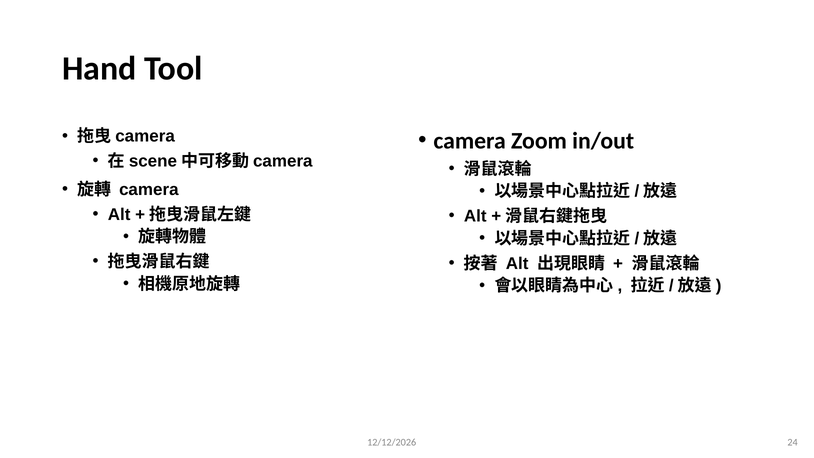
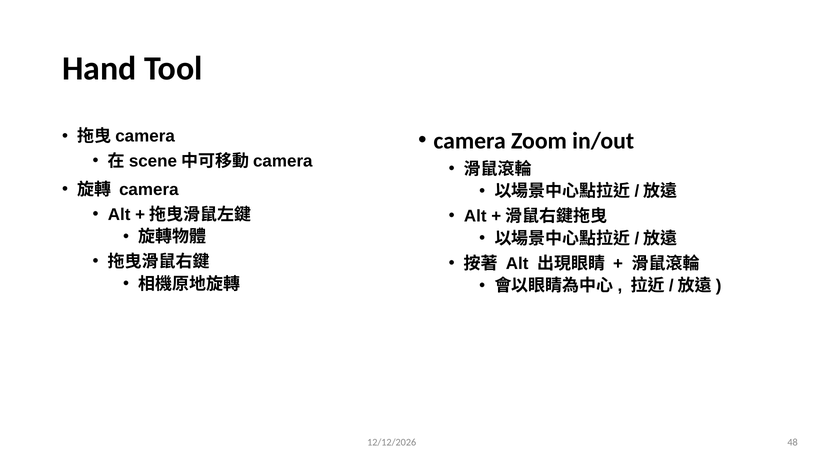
24: 24 -> 48
